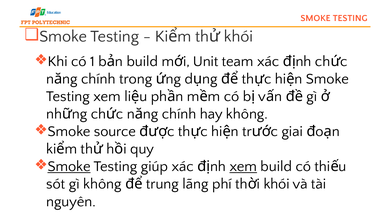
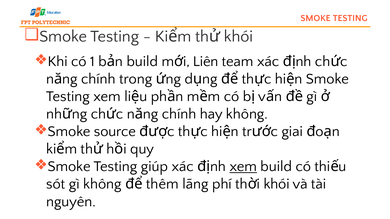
Unit: Unit -> Liên
Smoke at (69, 167) underline: present -> none
trung: trung -> thêm
